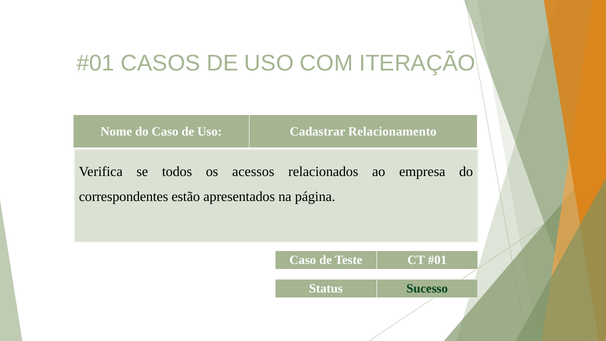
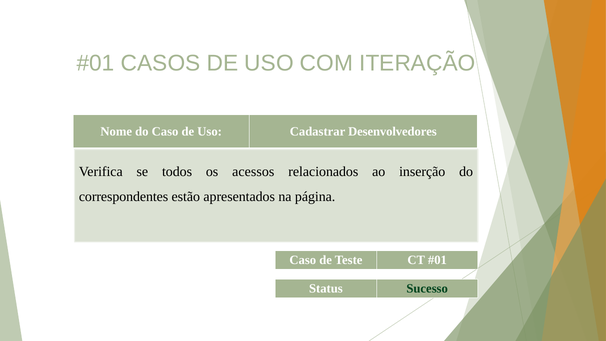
Relacionamento: Relacionamento -> Desenvolvedores
empresa: empresa -> inserção
